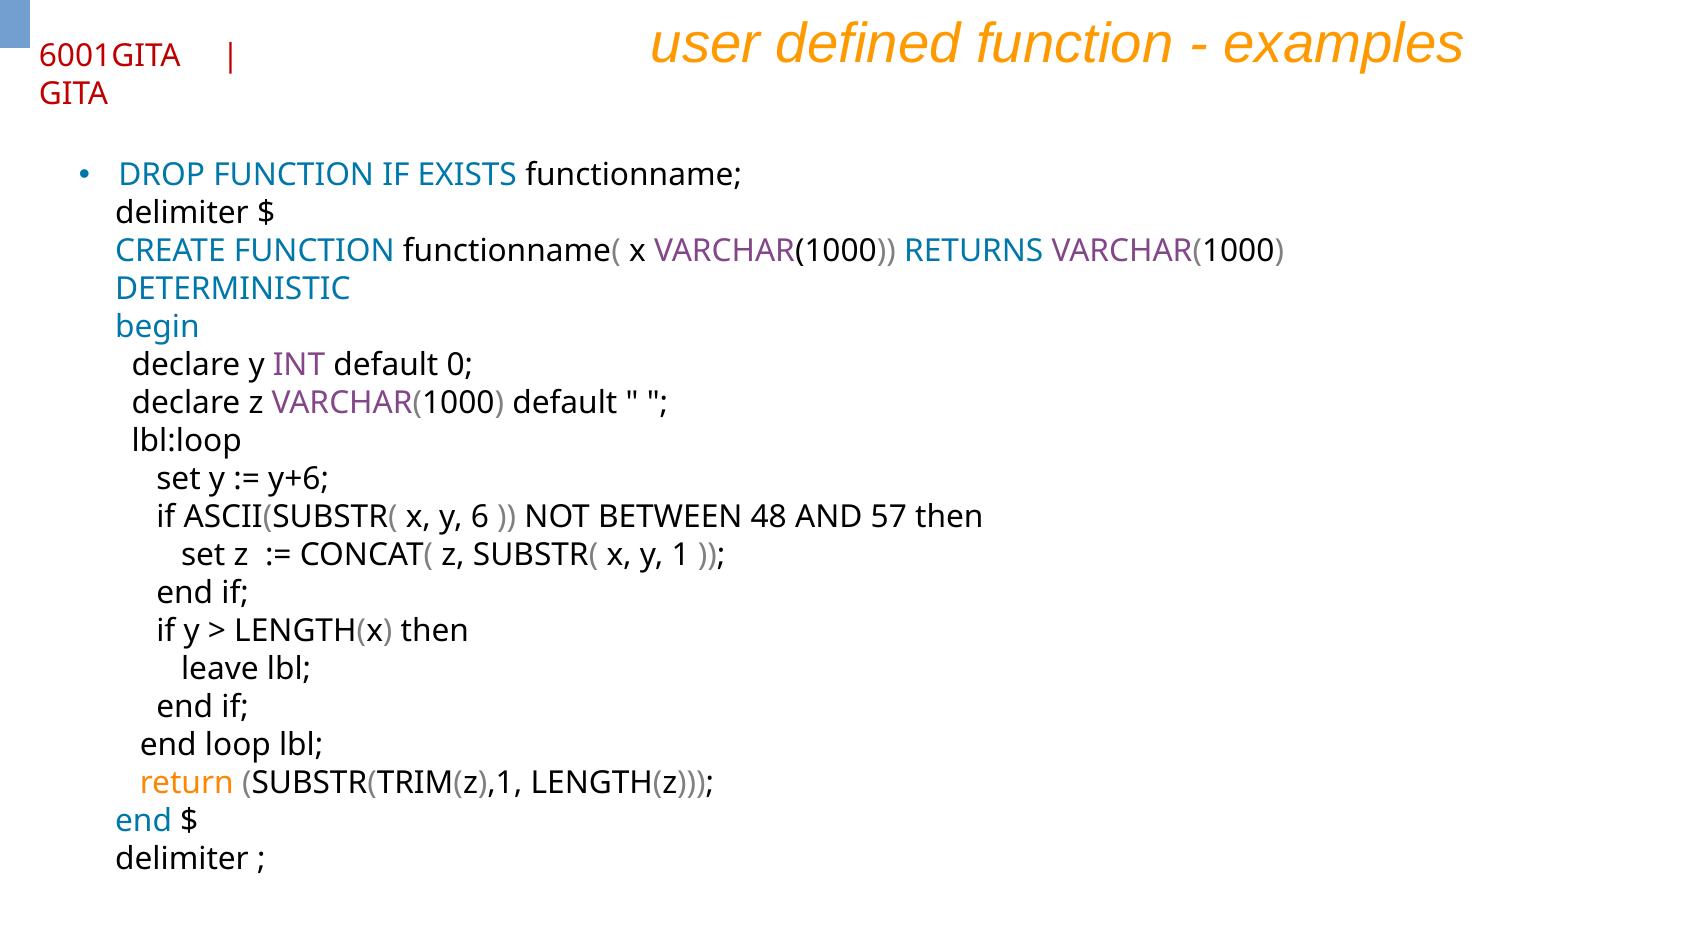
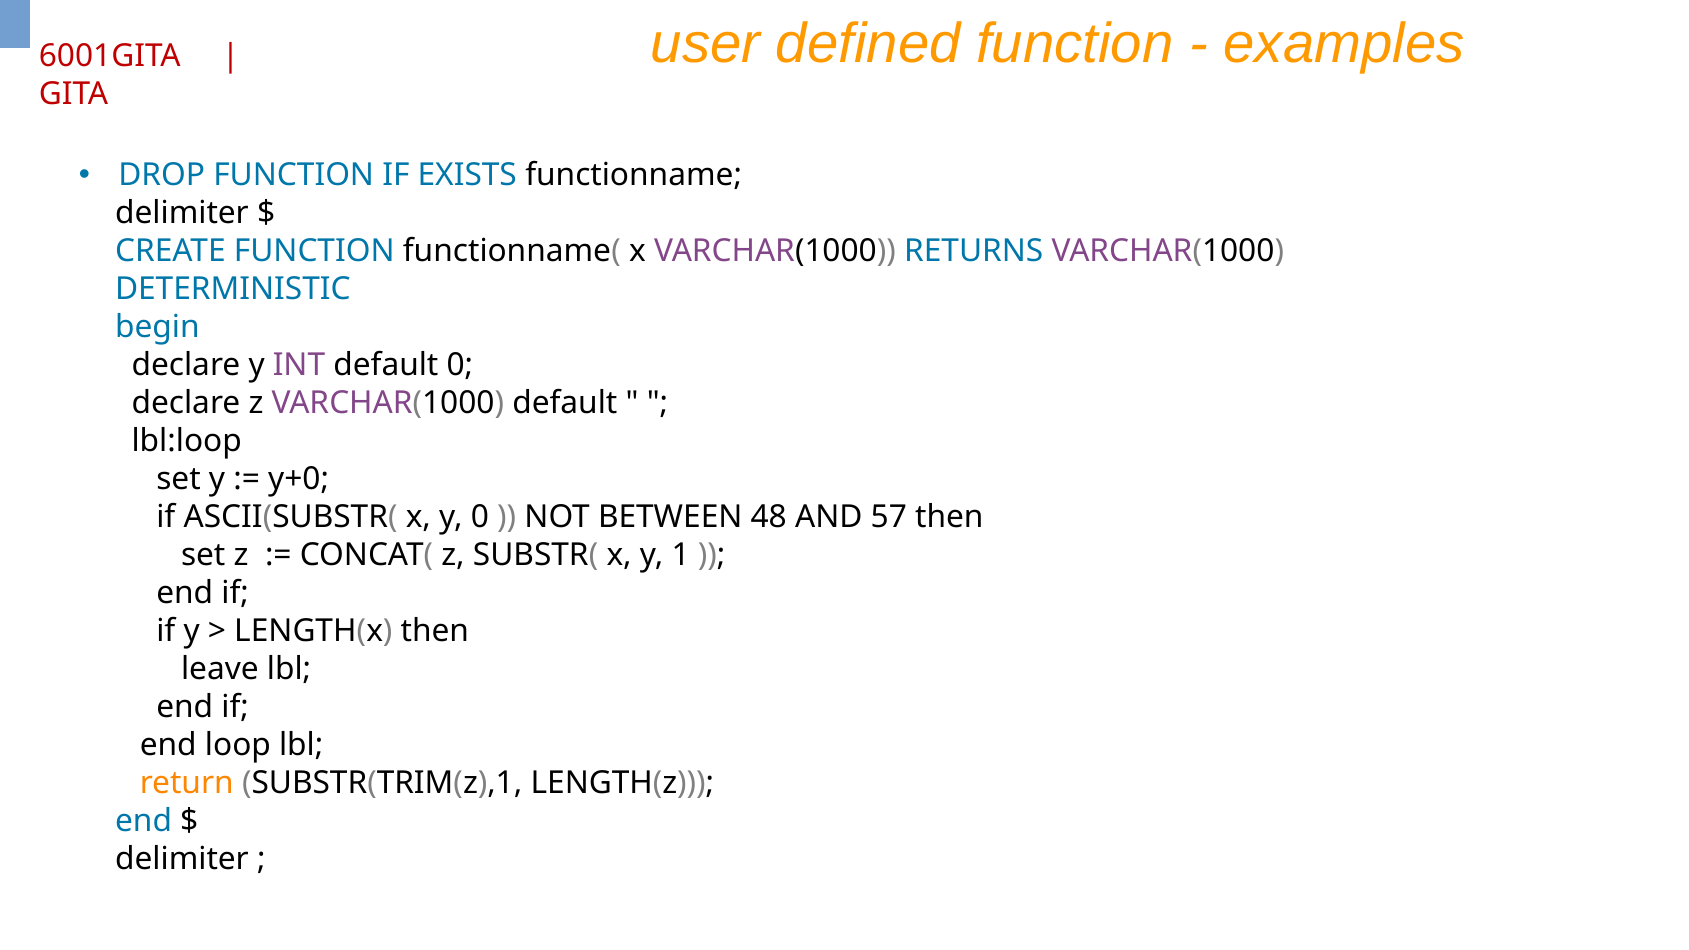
y+6: y+6 -> y+0
y 6: 6 -> 0
